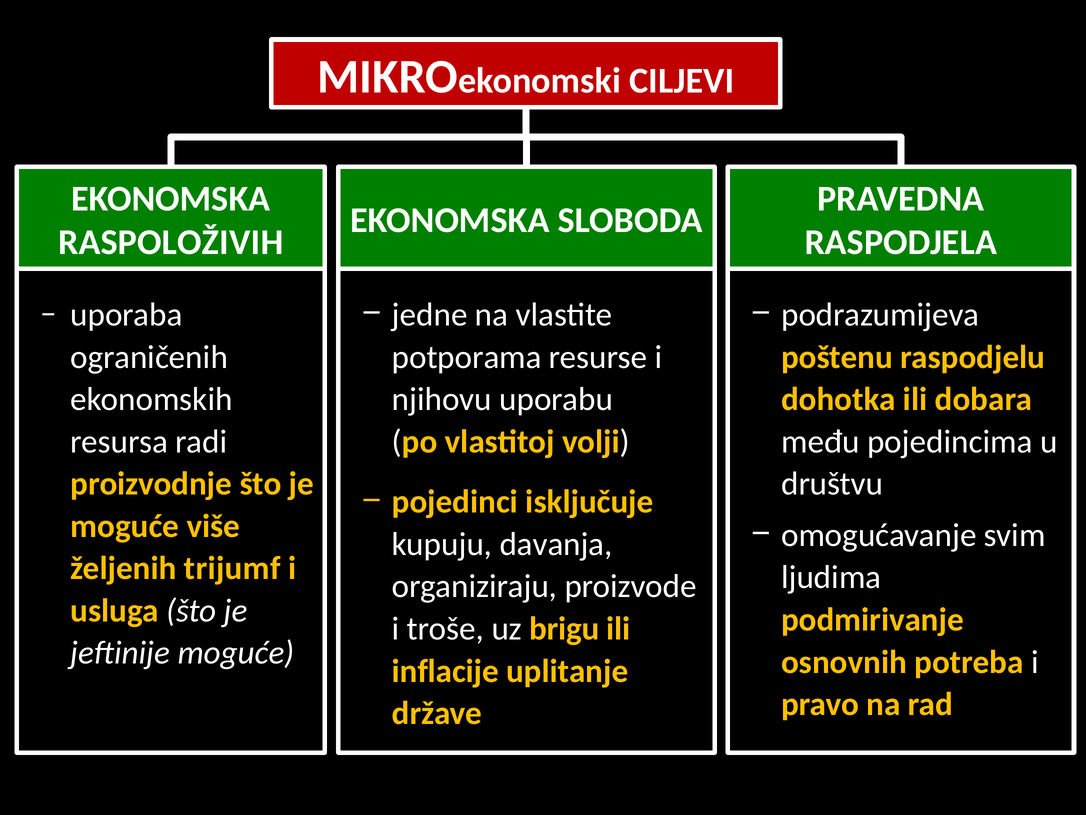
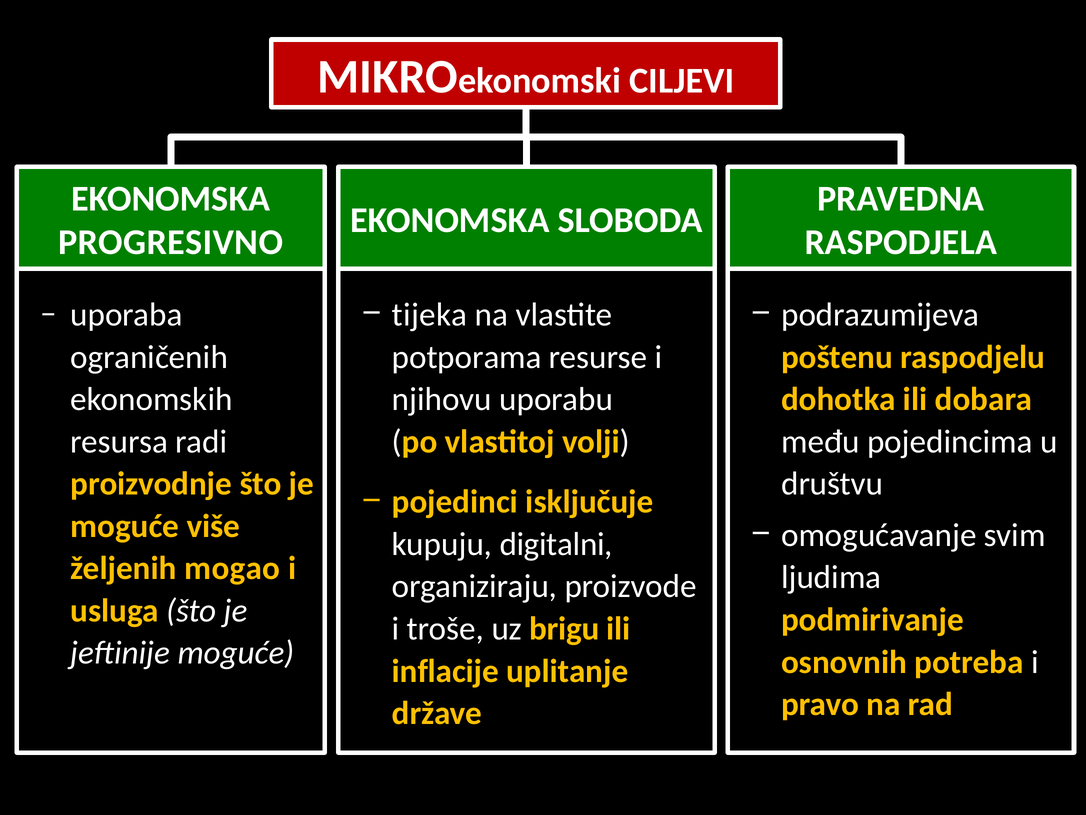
RASPOLOŽIVIH: RASPOLOŽIVIH -> PROGRESIVNO
jedne: jedne -> tijeka
davanja: davanja -> digitalni
trijumf: trijumf -> mogao
